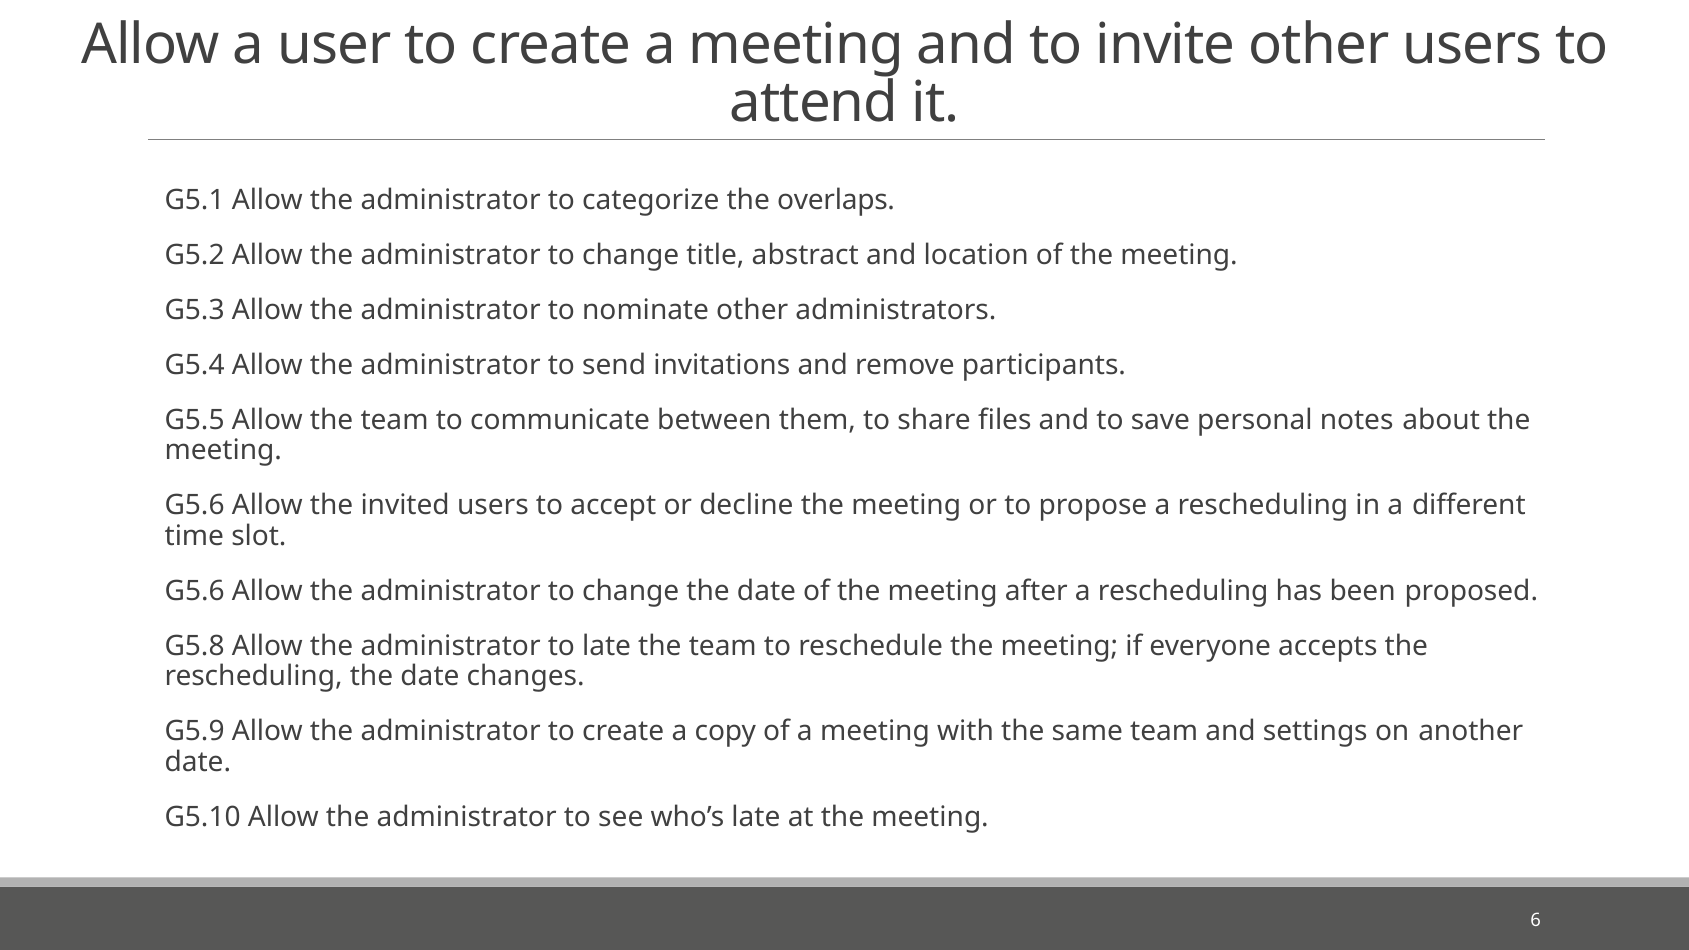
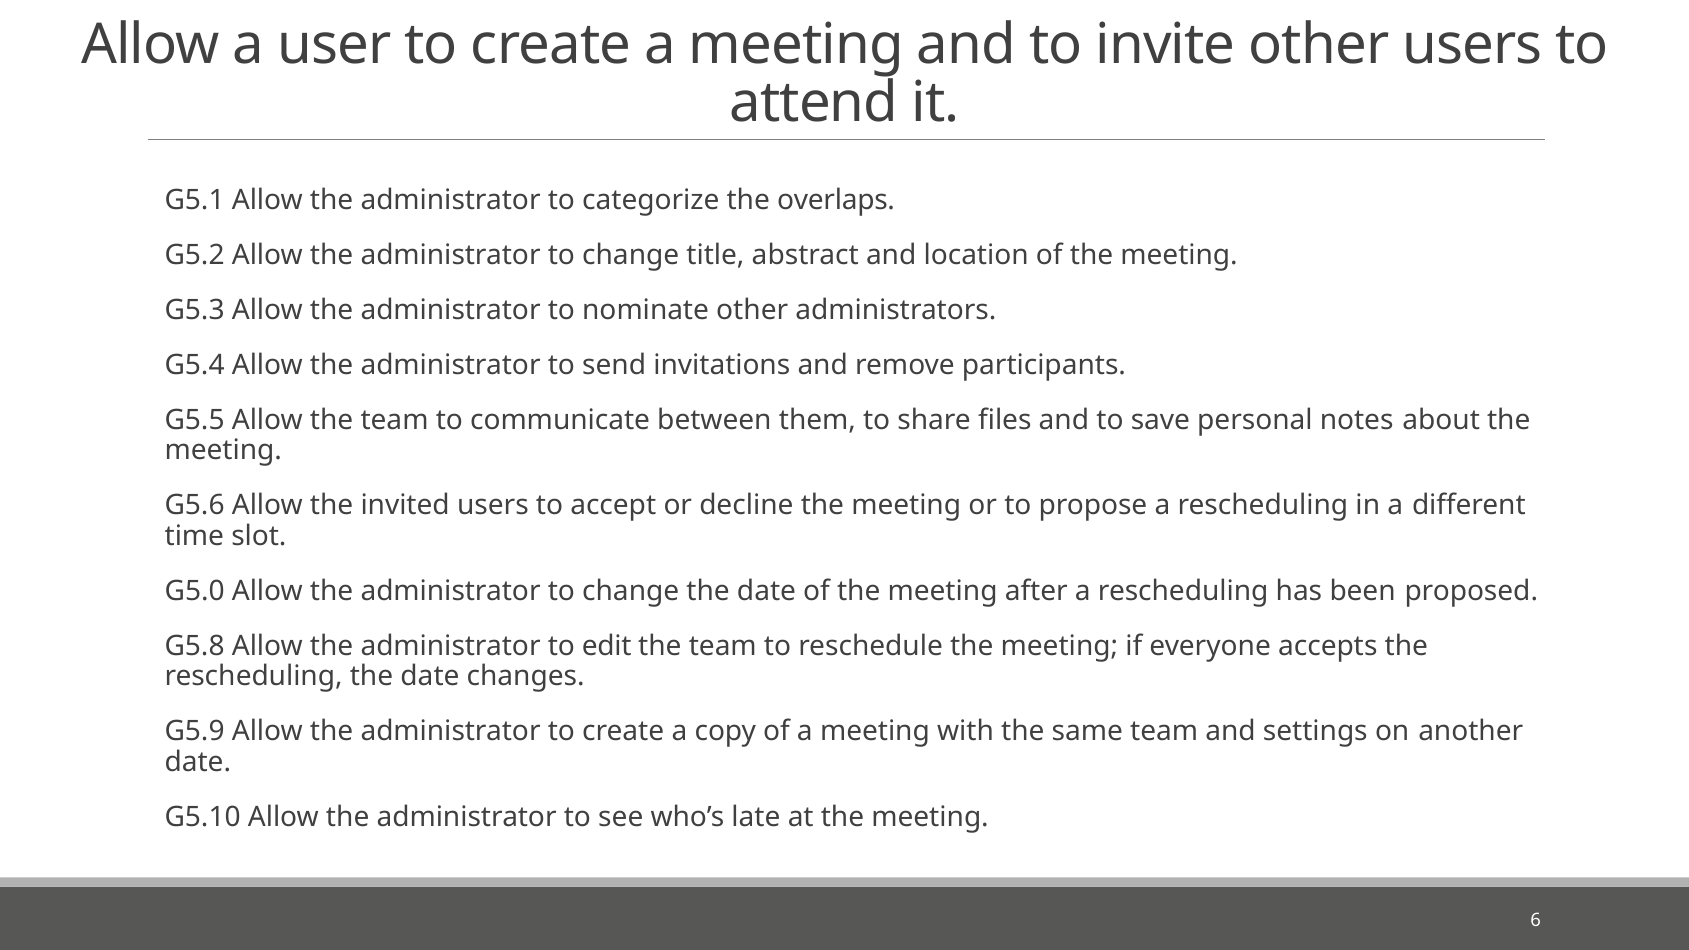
G5.6 at (195, 591): G5.6 -> G5.0
to late: late -> edit
